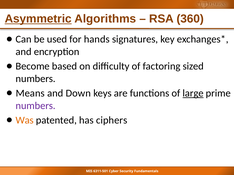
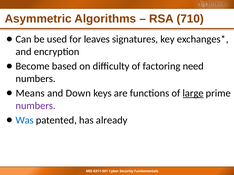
Asymmetric underline: present -> none
360: 360 -> 710
hands: hands -> leaves
sized: sized -> need
Was colour: orange -> blue
ciphers: ciphers -> already
